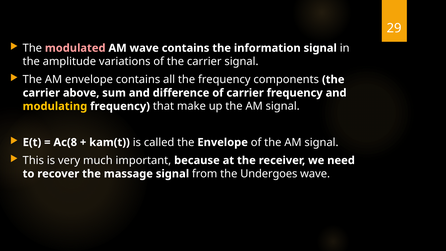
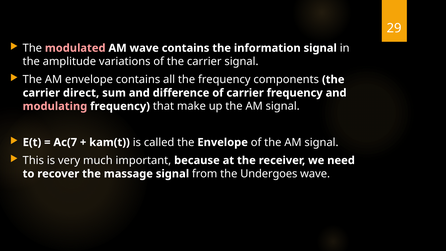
above: above -> direct
modulating colour: yellow -> pink
Ac(8: Ac(8 -> Ac(7
